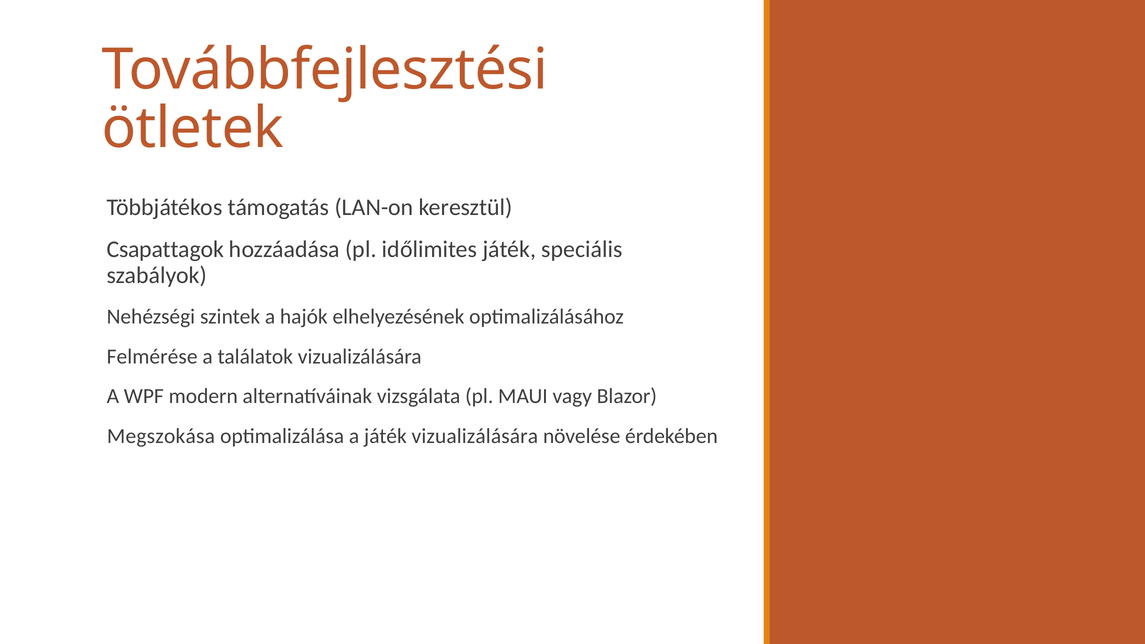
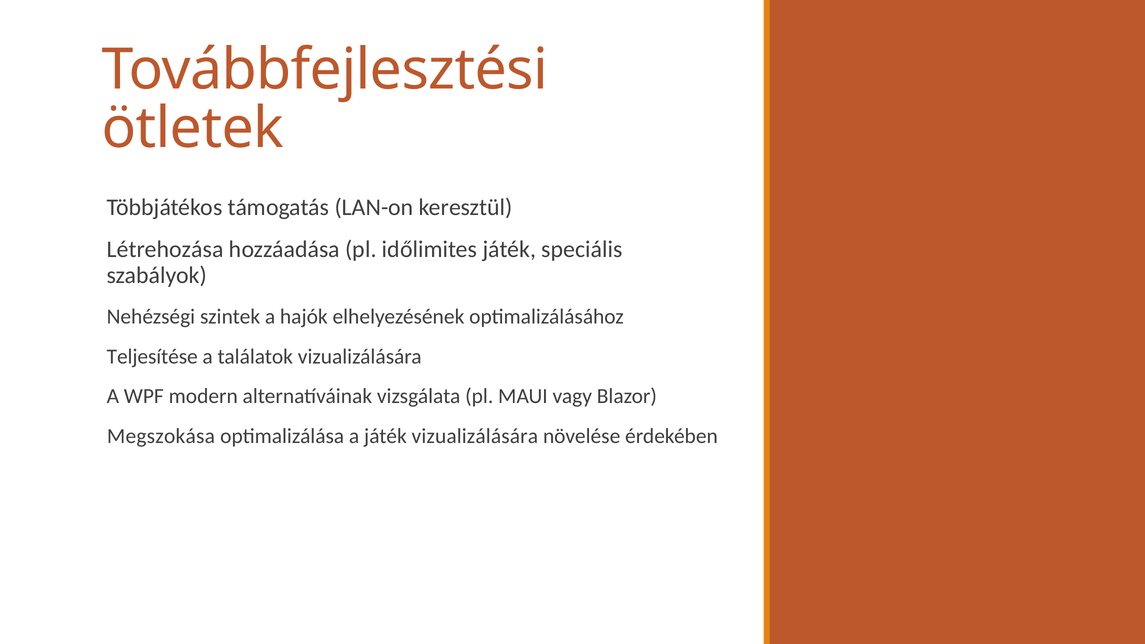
Csapattagok: Csapattagok -> Létrehozása
Felmérése: Felmérése -> Teljesítése
